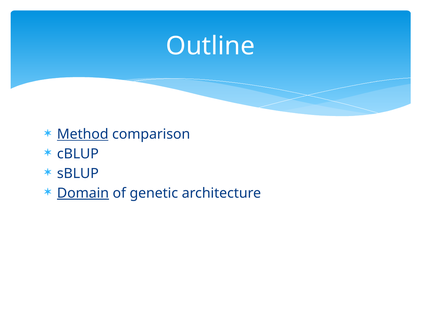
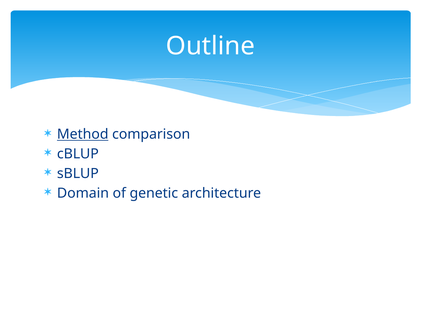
Domain underline: present -> none
